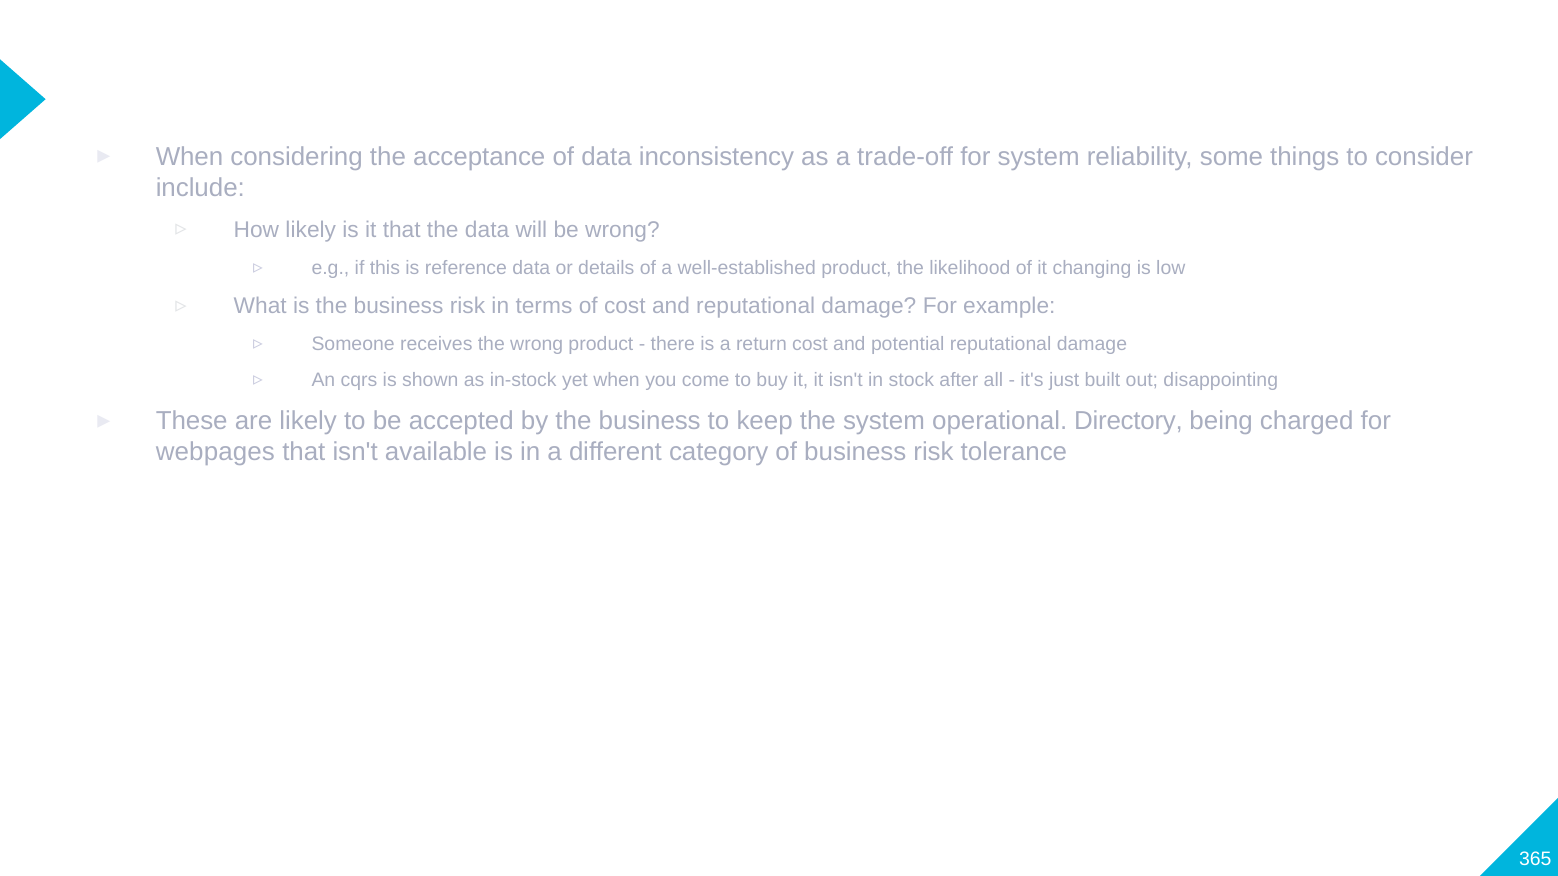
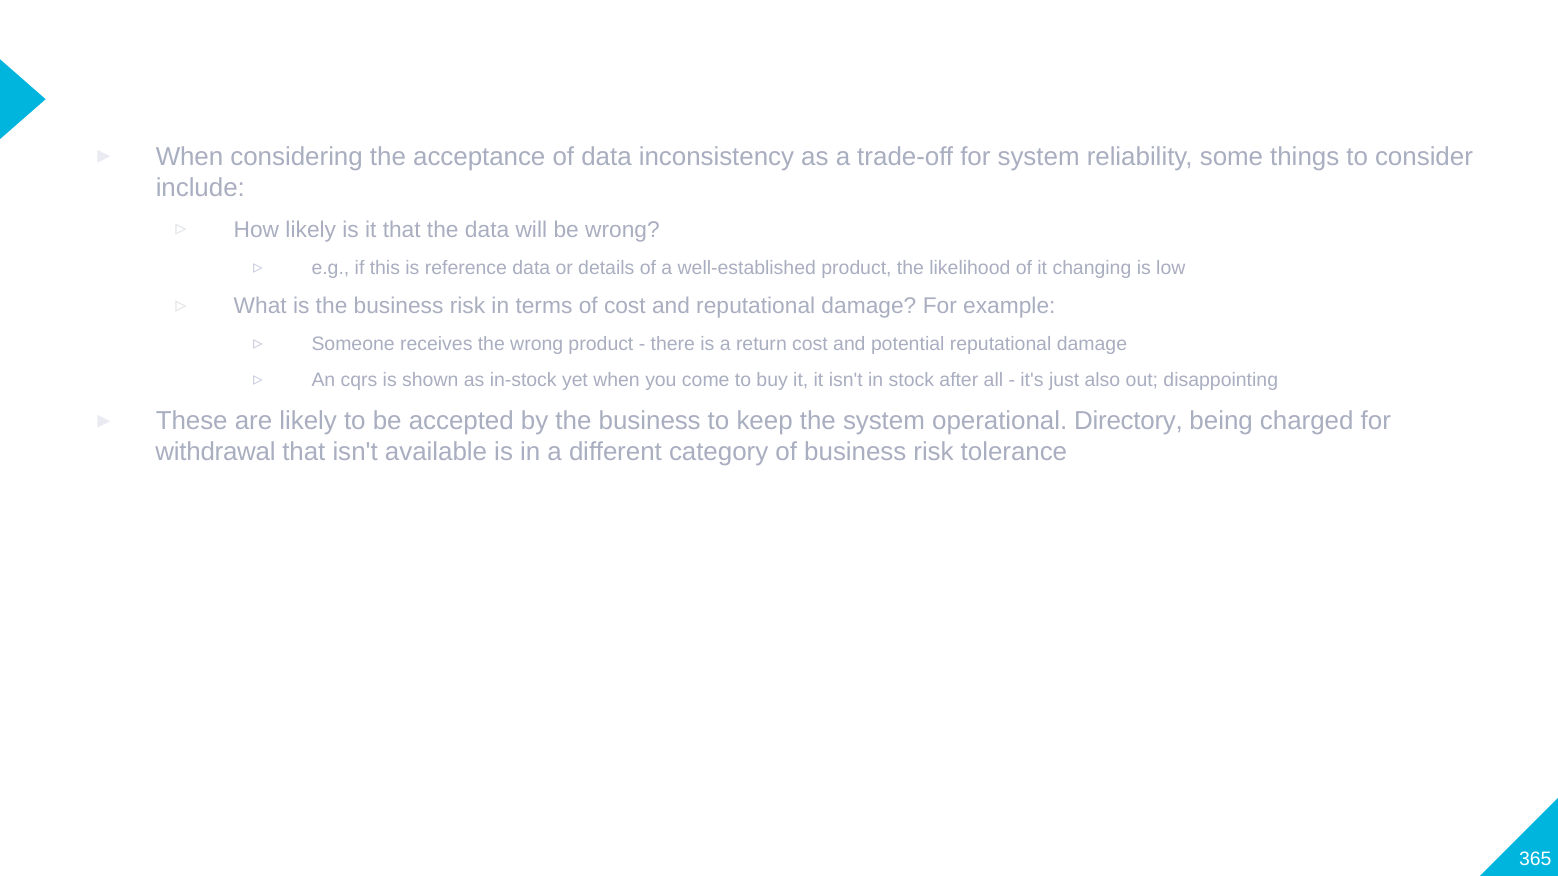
built: built -> also
webpages: webpages -> withdrawal
